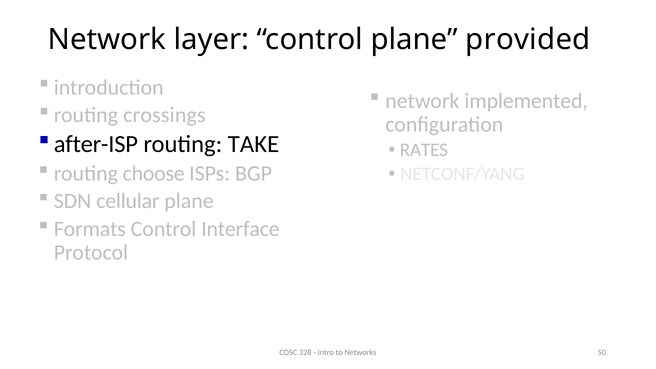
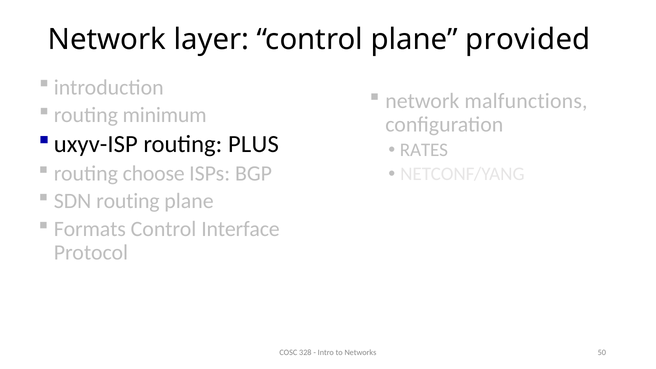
implemented: implemented -> malfunctions
crossings: crossings -> minimum
after-ISP: after-ISP -> uxyv-ISP
TAKE: TAKE -> PLUS
SDN cellular: cellular -> routing
